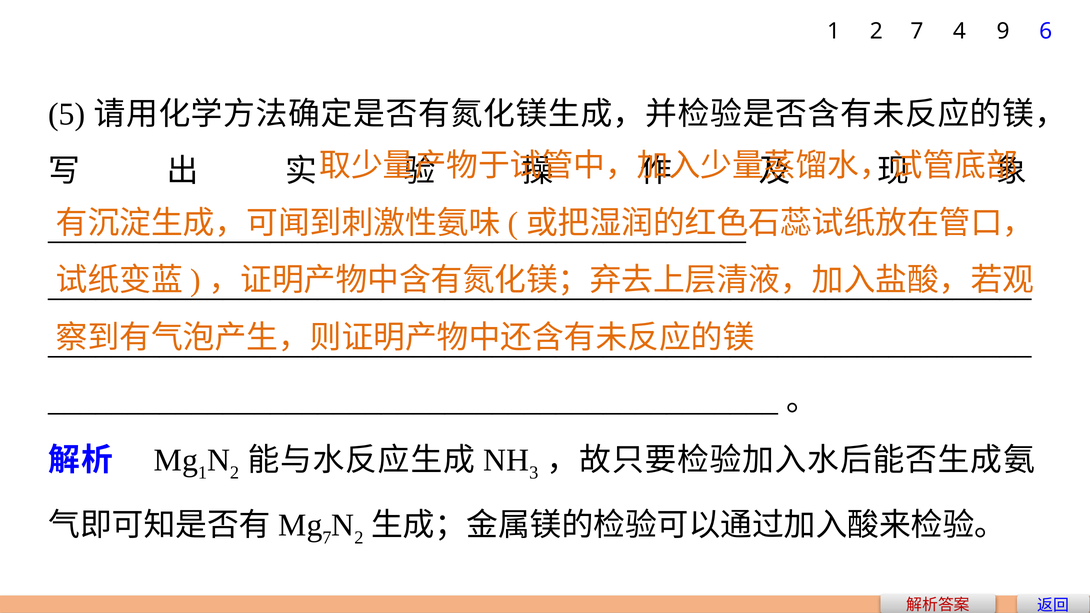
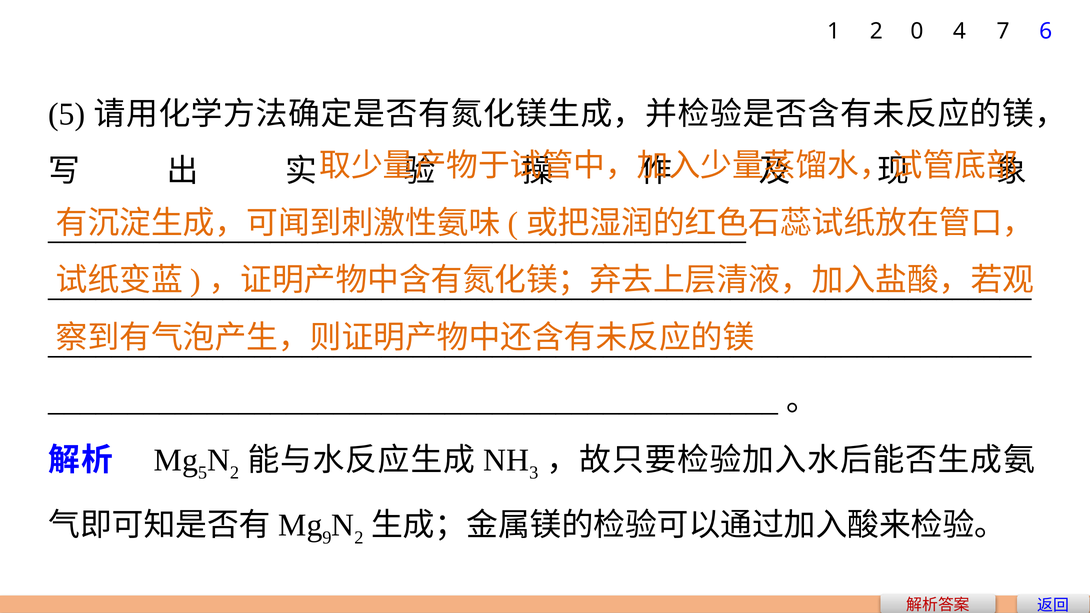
2 7: 7 -> 0
9: 9 -> 7
1 at (203, 473): 1 -> 5
7 at (327, 538): 7 -> 9
